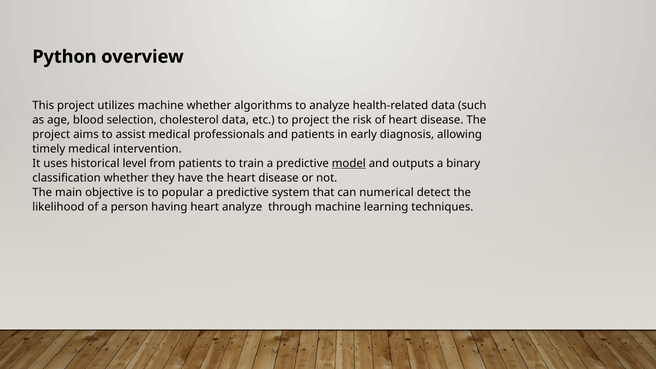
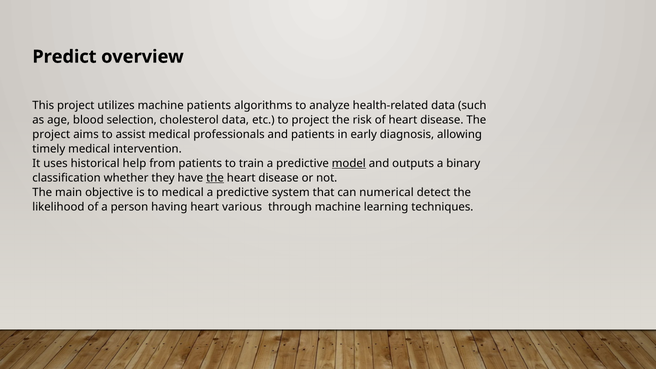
Python: Python -> Predict
machine whether: whether -> patients
level: level -> help
the at (215, 178) underline: none -> present
to popular: popular -> medical
heart analyze: analyze -> various
